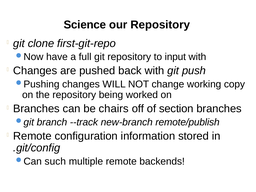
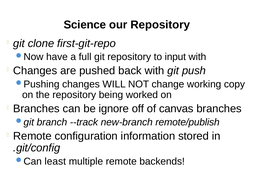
chairs: chairs -> ignore
section: section -> canvas
such: such -> least
